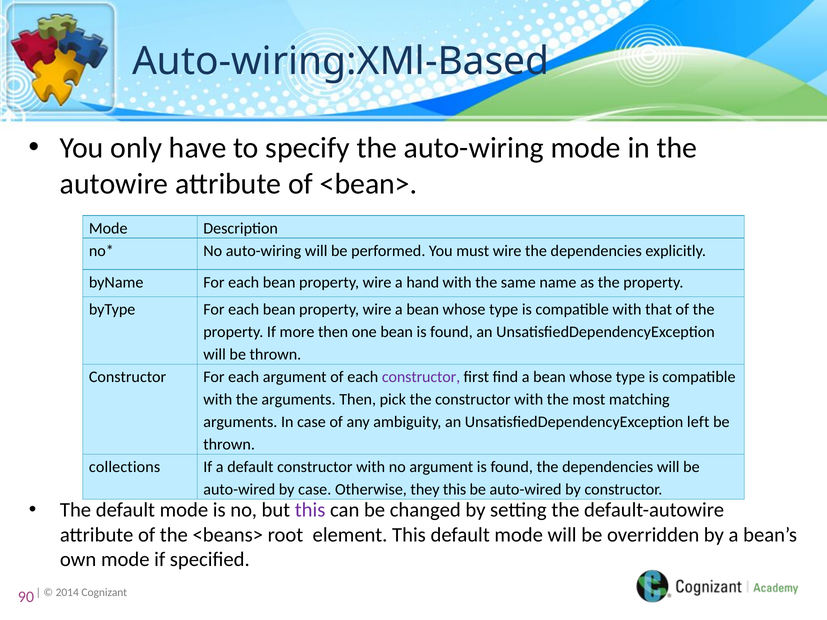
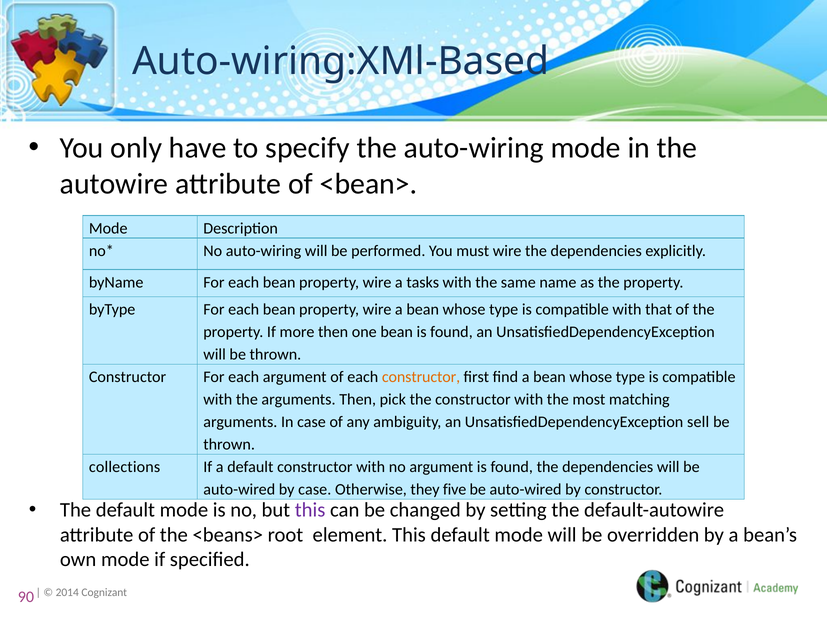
hand: hand -> tasks
constructor at (421, 377) colour: purple -> orange
left: left -> sell
they this: this -> five
